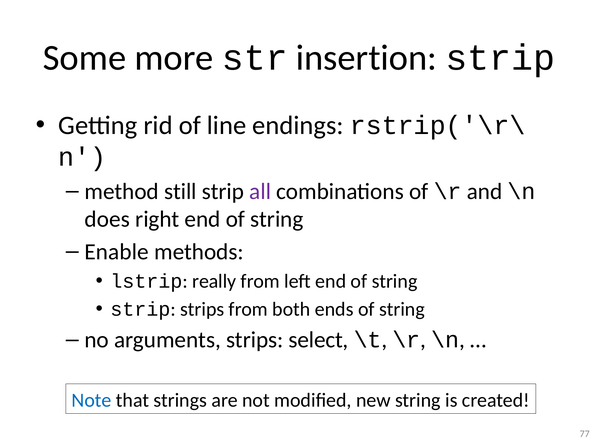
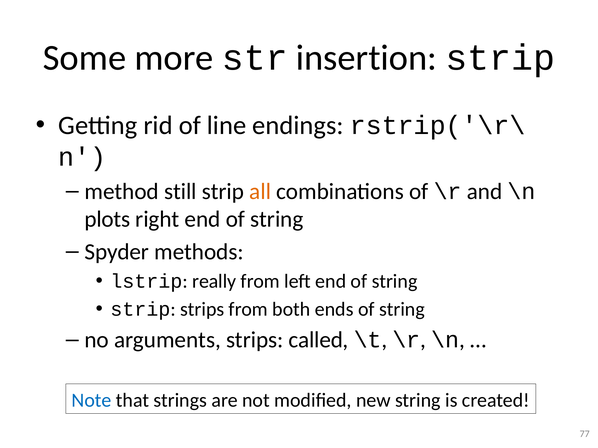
all colour: purple -> orange
does: does -> plots
Enable: Enable -> Spyder
select: select -> called
